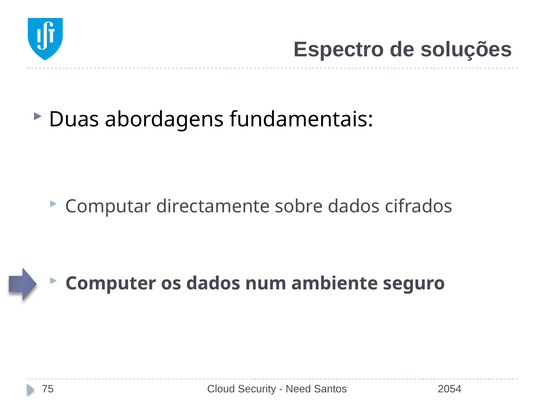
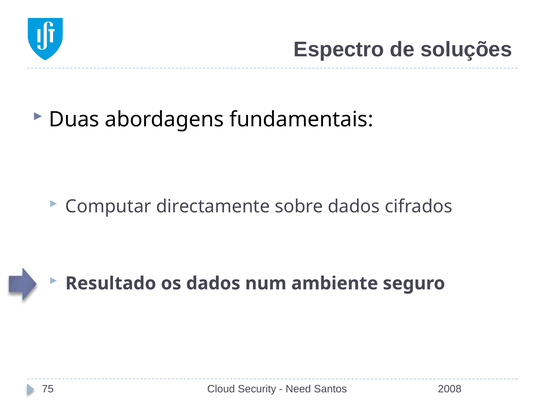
Computer: Computer -> Resultado
2054: 2054 -> 2008
